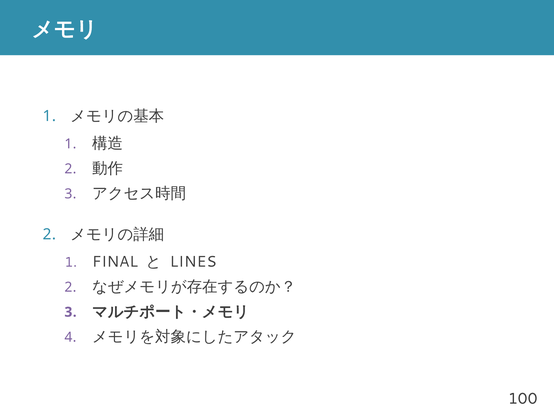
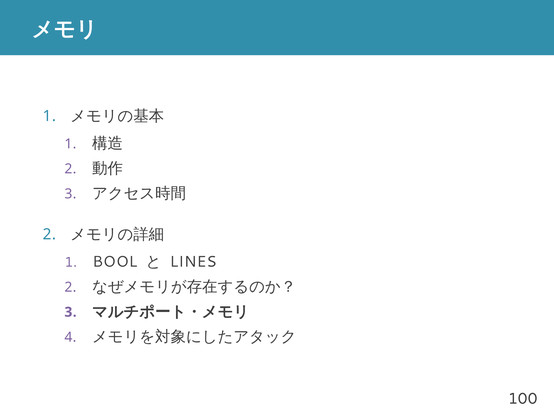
FINAL: FINAL -> BOOL
